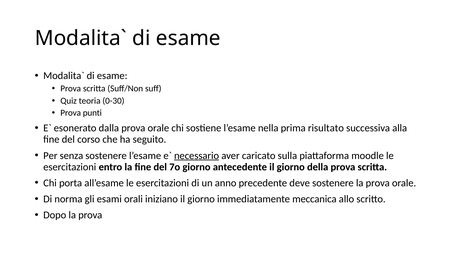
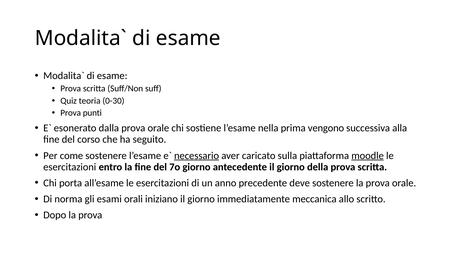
risultato: risultato -> vengono
senza: senza -> come
moodle underline: none -> present
